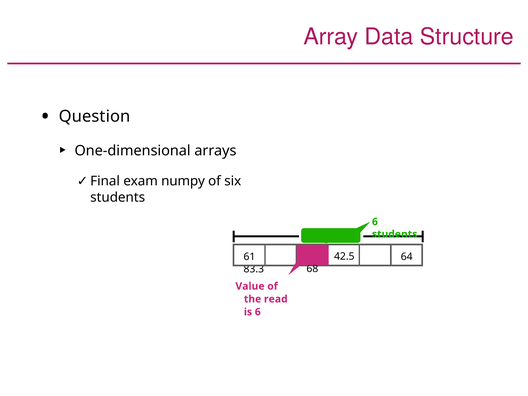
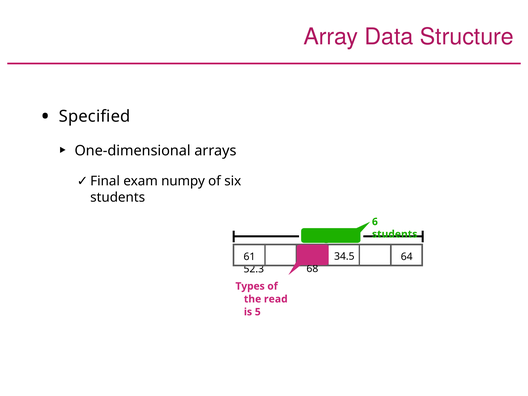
Question: Question -> Specified
42.5: 42.5 -> 34.5
83.3: 83.3 -> 52.3
Value: Value -> Types
6 at (258, 312): 6 -> 5
